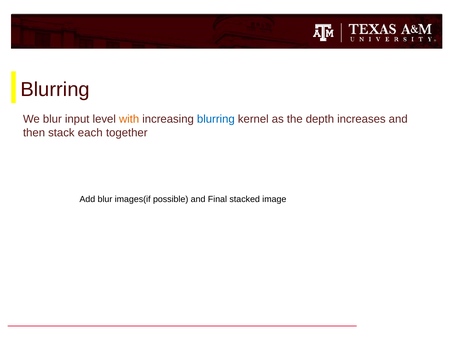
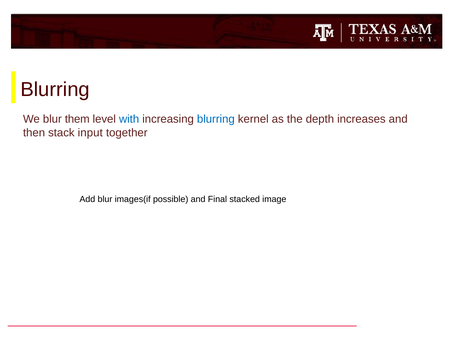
input: input -> them
with colour: orange -> blue
each: each -> input
